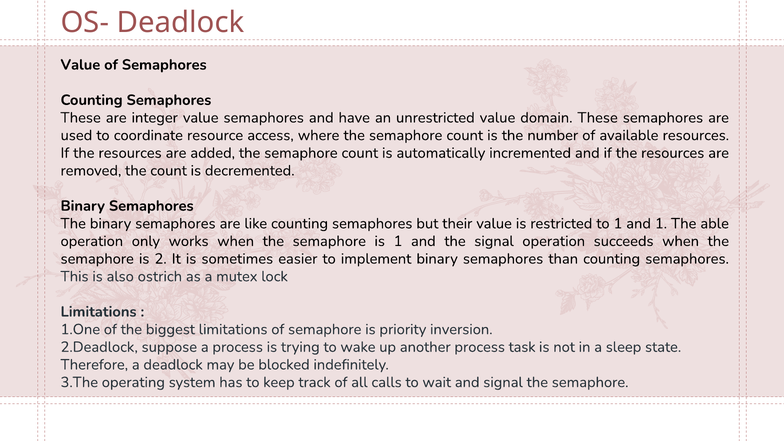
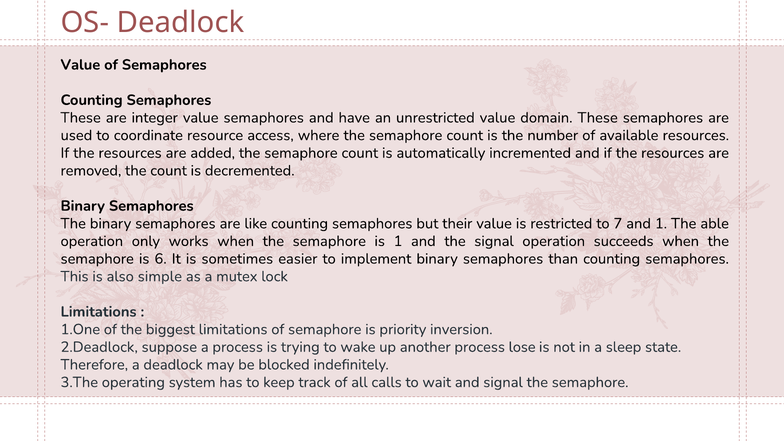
to 1: 1 -> 7
2: 2 -> 6
ostrich: ostrich -> simple
task: task -> lose
